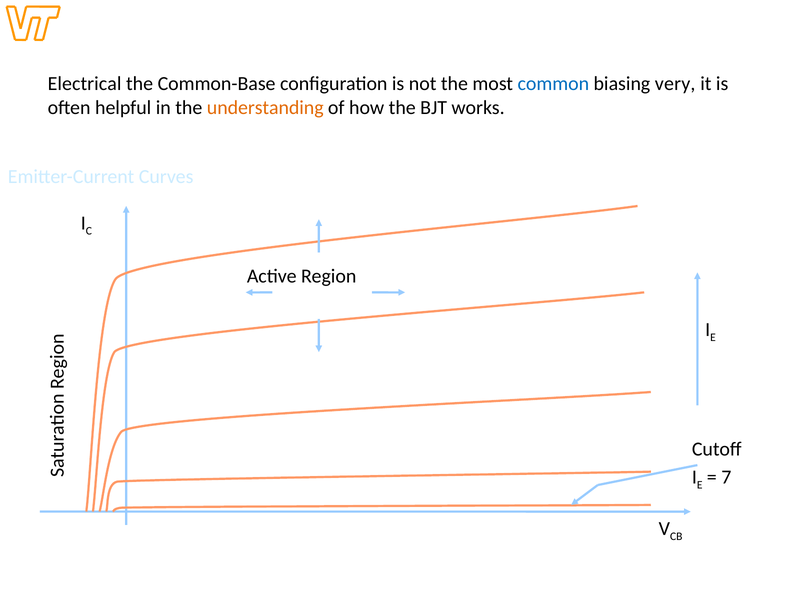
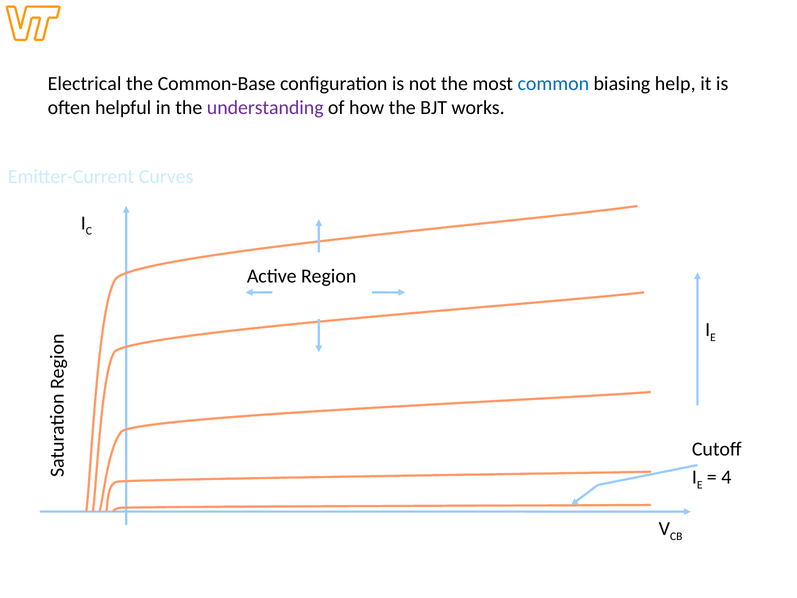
very: very -> help
understanding colour: orange -> purple
7: 7 -> 4
